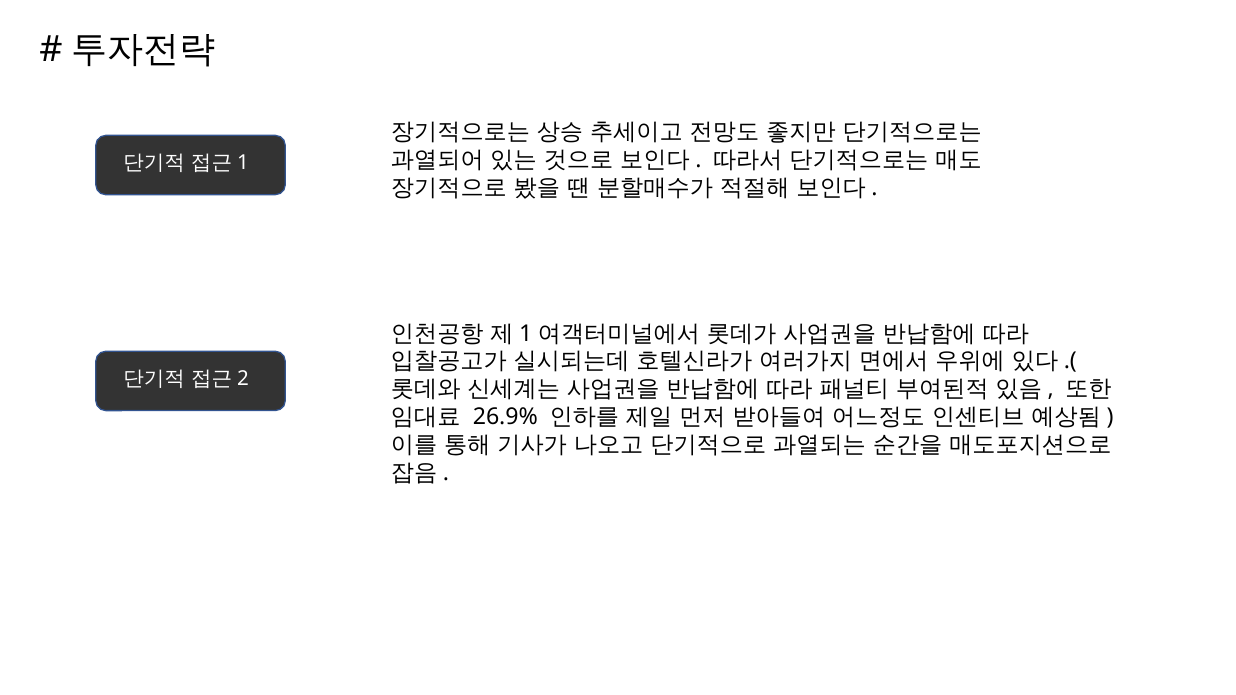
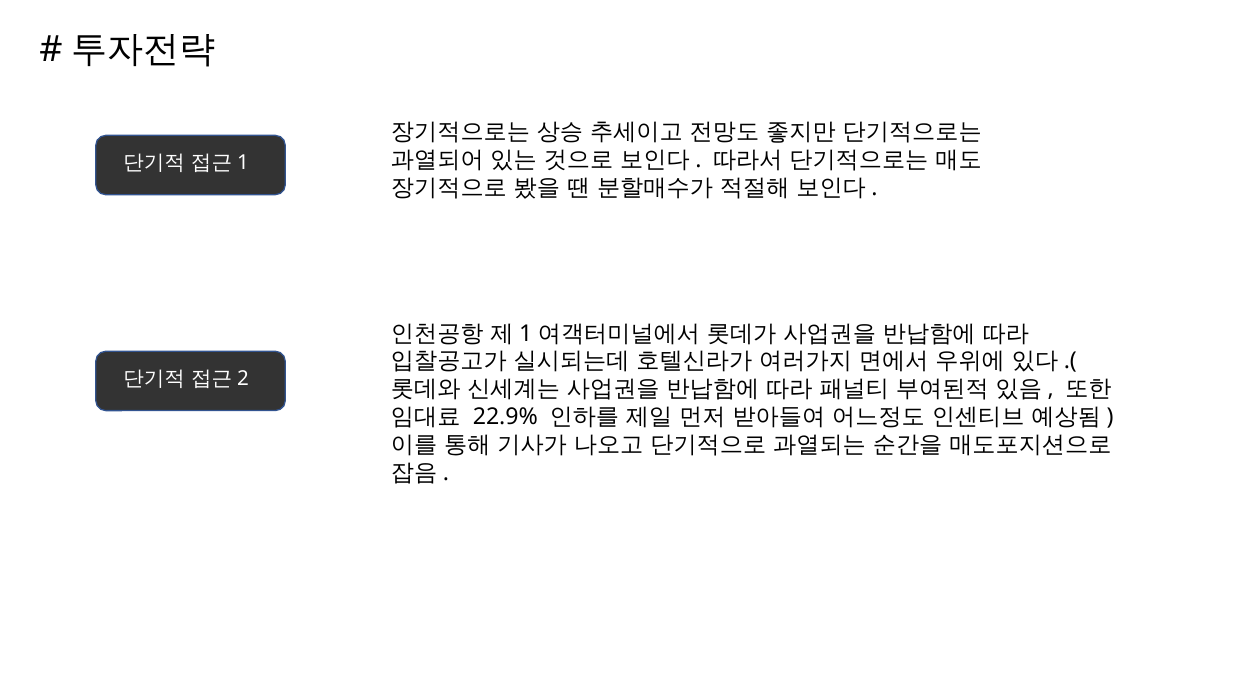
26.9%: 26.9% -> 22.9%
